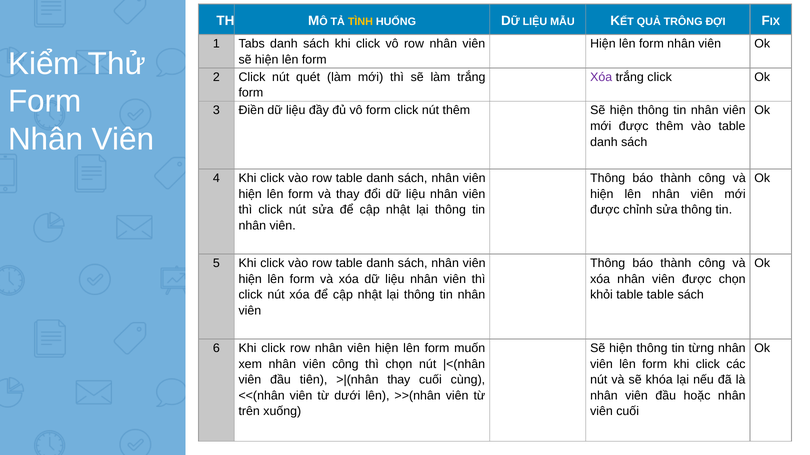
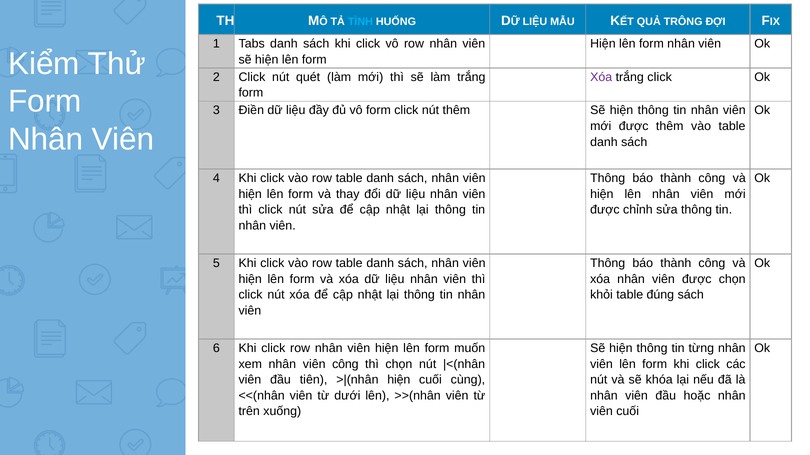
TÌNH colour: yellow -> light blue
table table: table -> đúng
thay at (399, 380): thay -> hiện
